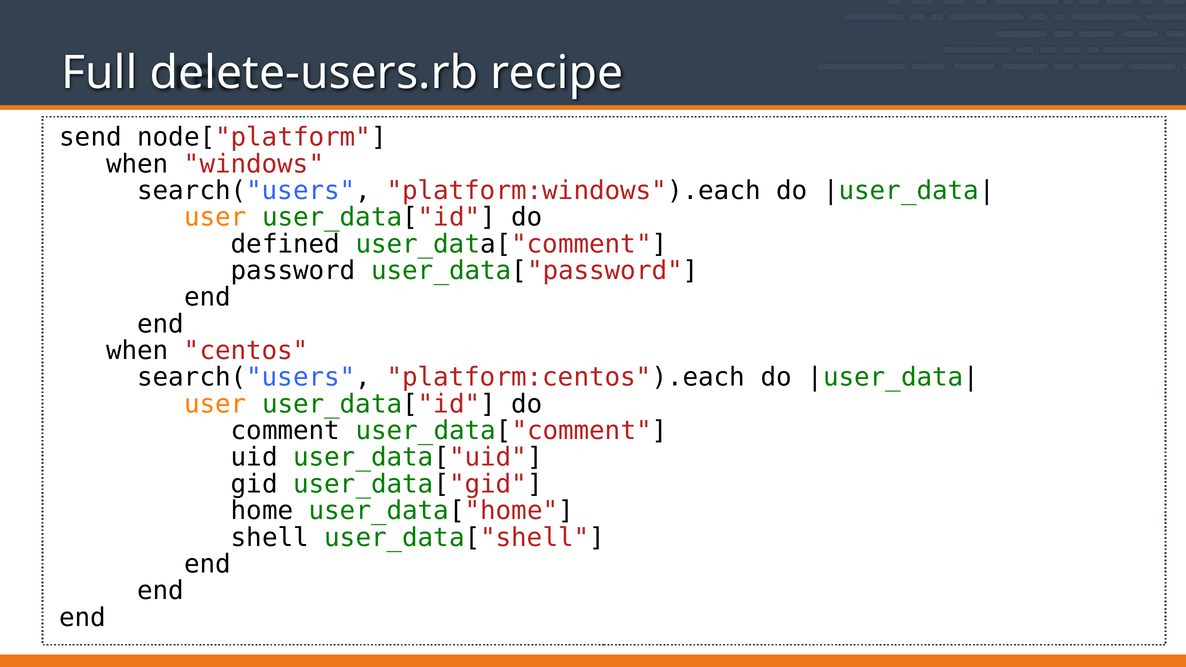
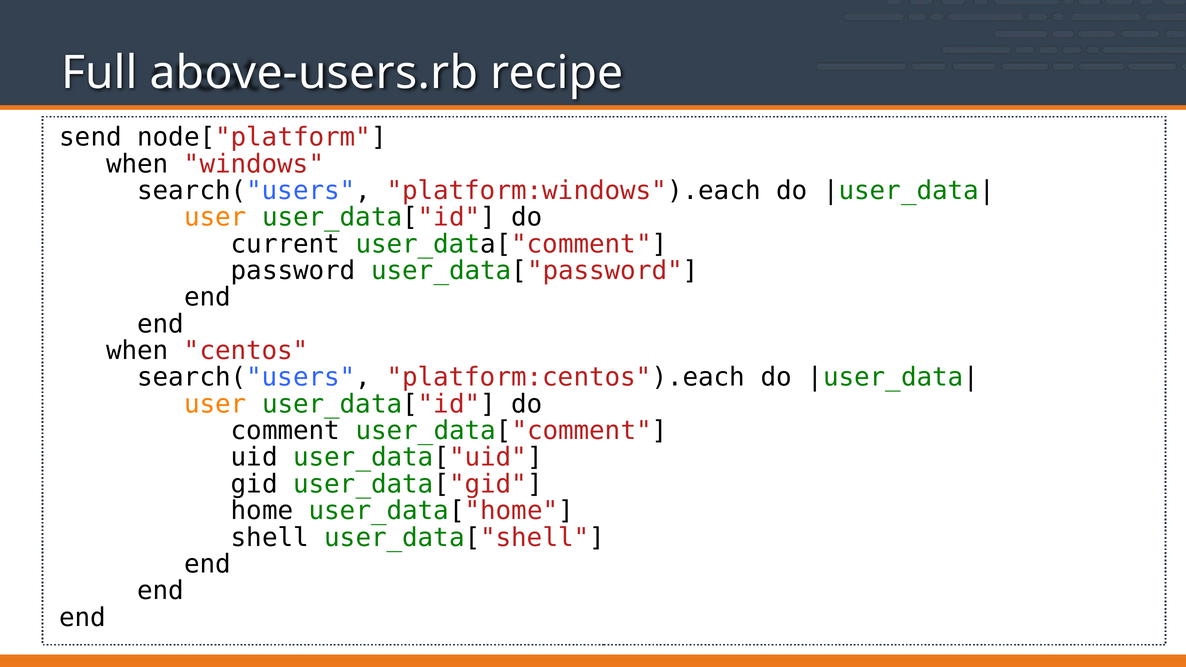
delete-users.rb: delete-users.rb -> above-users.rb
defined: defined -> current
